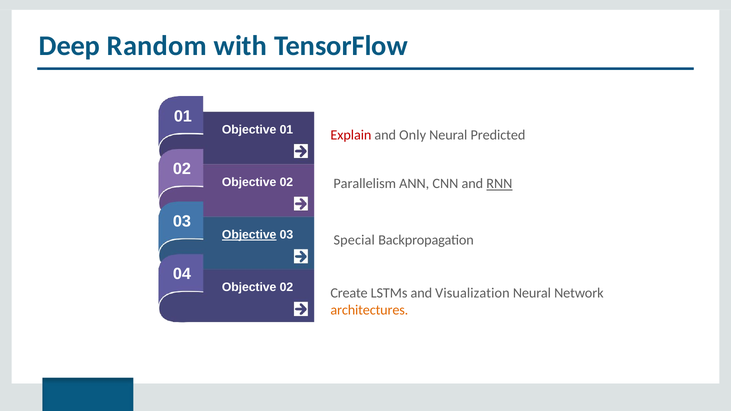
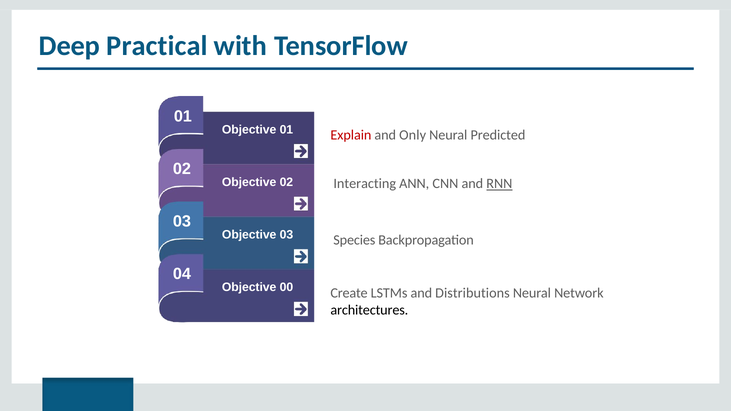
Random: Random -> Practical
Parallelism: Parallelism -> Interacting
Objective at (249, 235) underline: present -> none
Special: Special -> Species
02 at (286, 287): 02 -> 00
Visualization: Visualization -> Distributions
architectures colour: orange -> black
